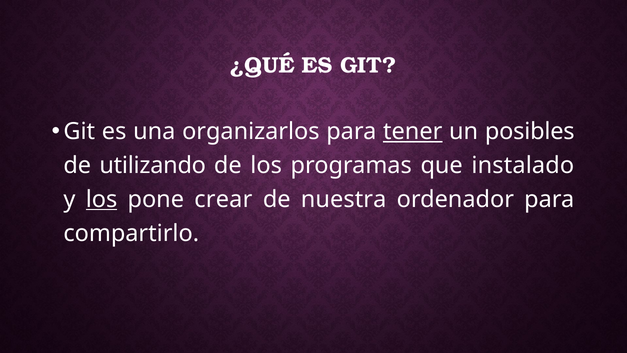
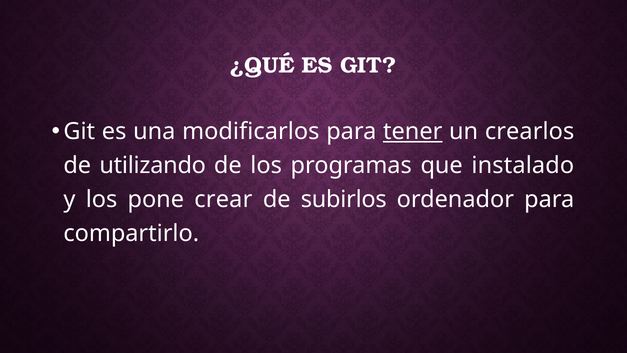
organizarlos: organizarlos -> modificarlos
posibles: posibles -> crearlos
los at (102, 199) underline: present -> none
nuestra: nuestra -> subirlos
